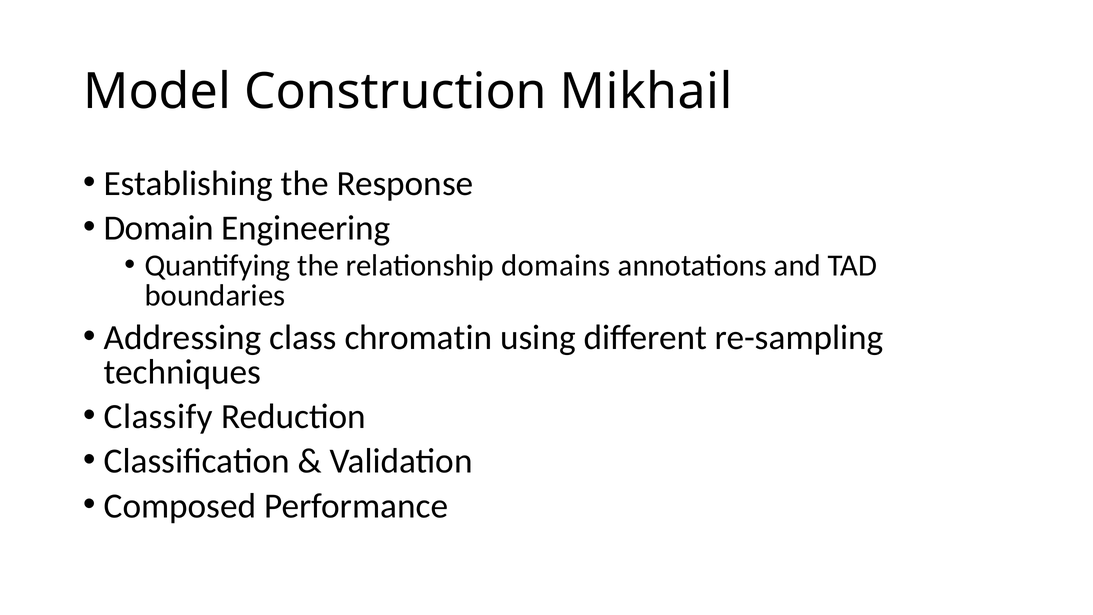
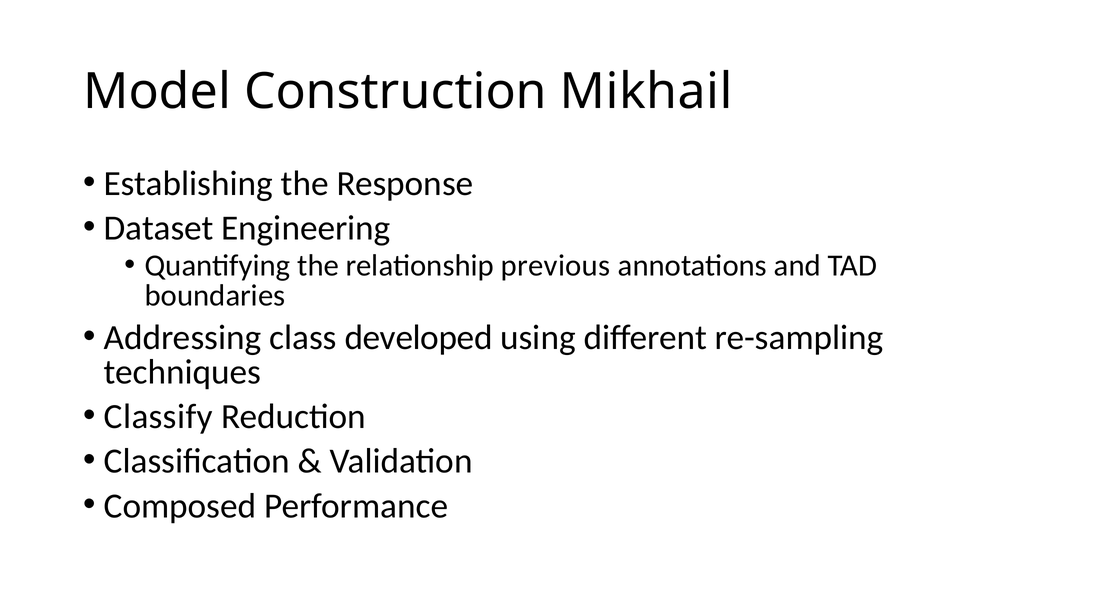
Domain: Domain -> Dataset
domains: domains -> previous
chromatin: chromatin -> developed
